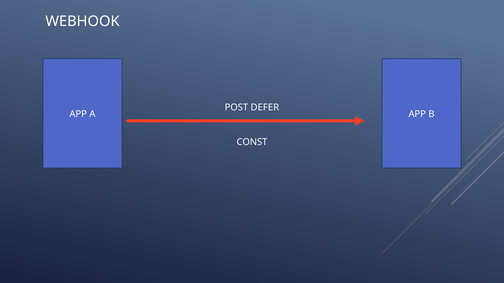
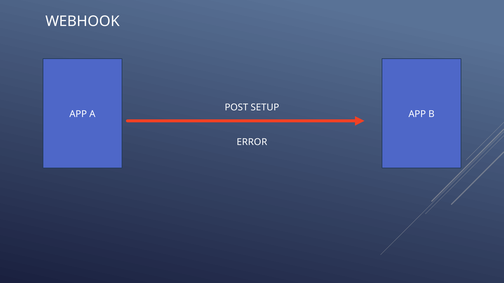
DEFER: DEFER -> SETUP
CONST: CONST -> ERROR
